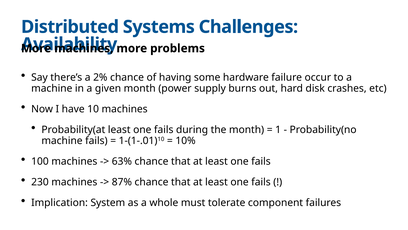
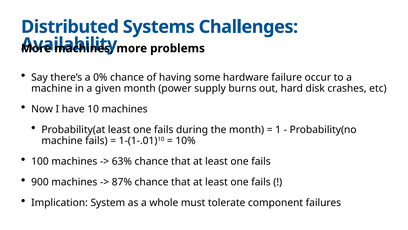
2%: 2% -> 0%
230: 230 -> 900
